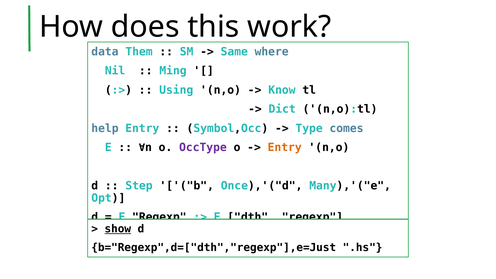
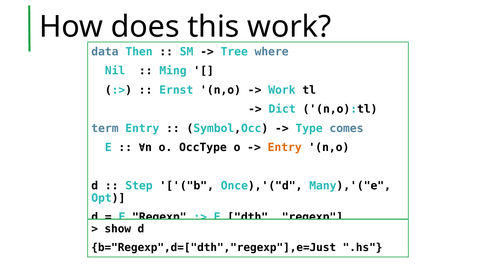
Them: Them -> Then
Same: Same -> Tree
Using: Using -> Ernst
Know at (282, 90): Know -> Work
help: help -> term
OccType colour: purple -> black
show underline: present -> none
